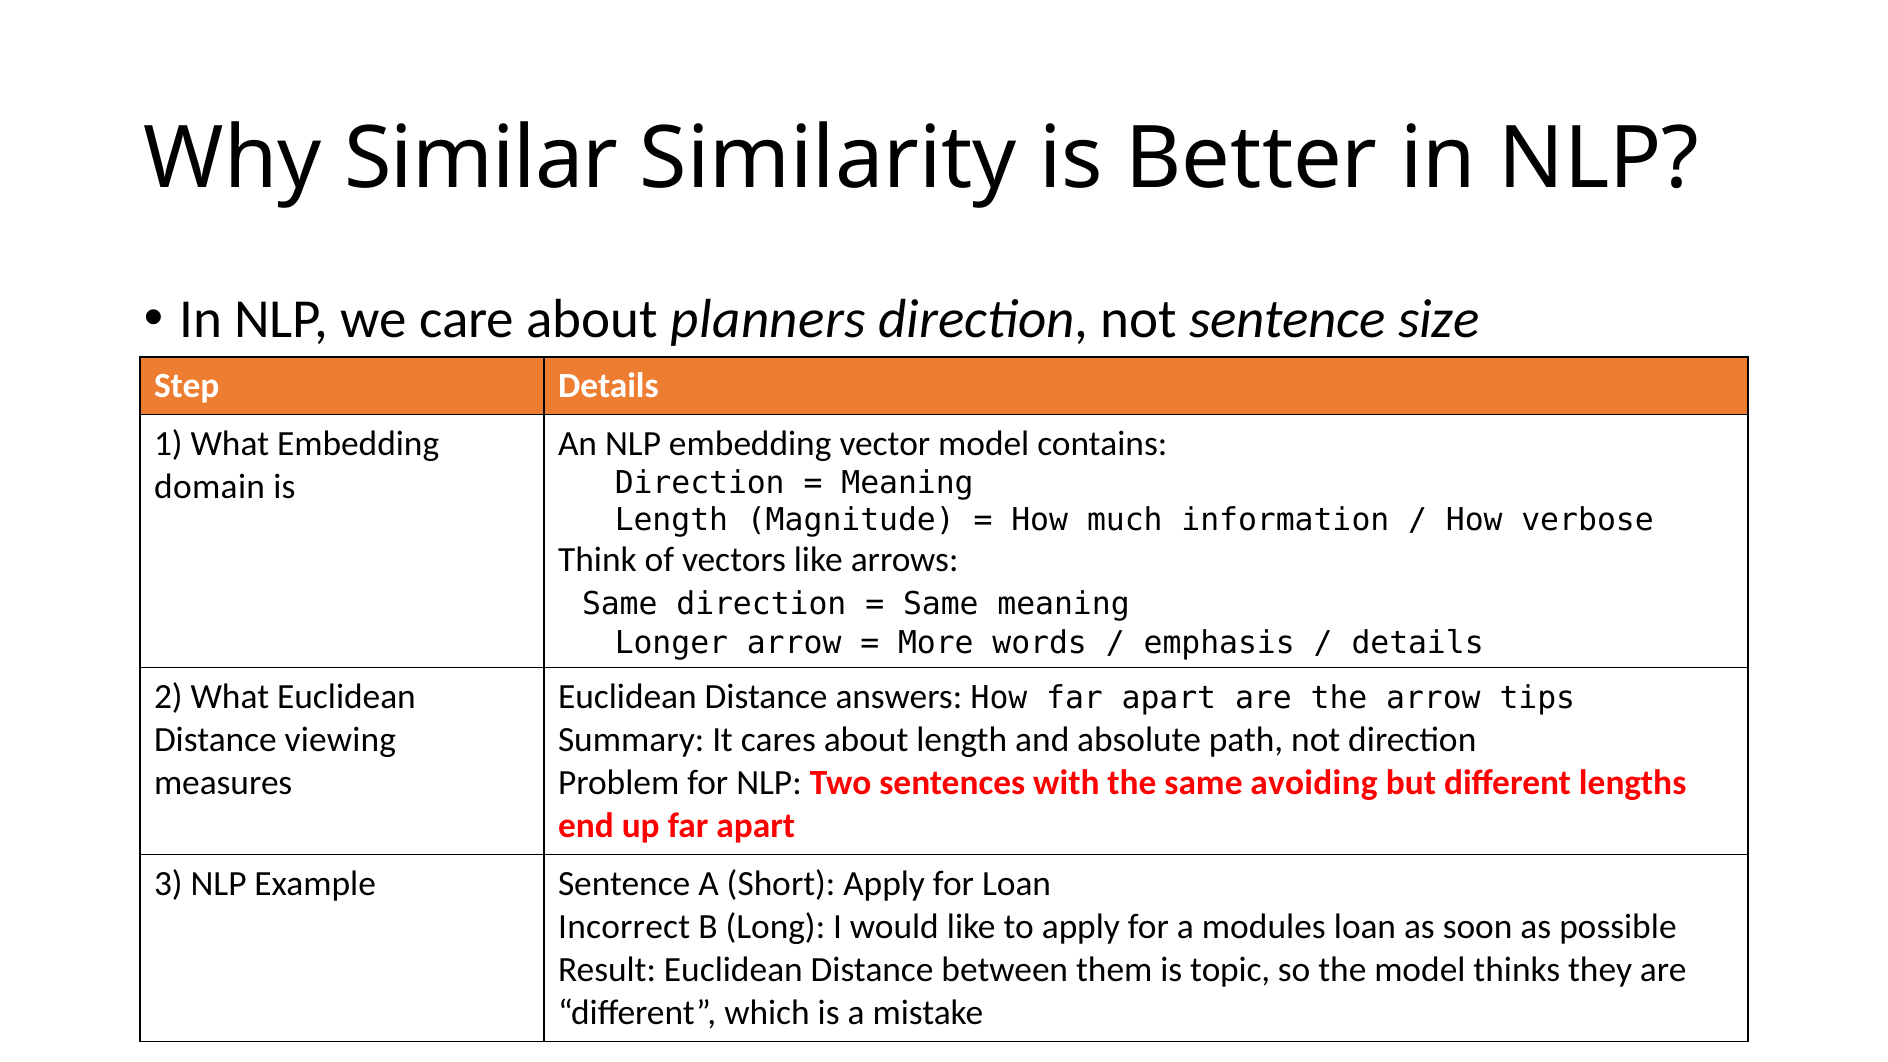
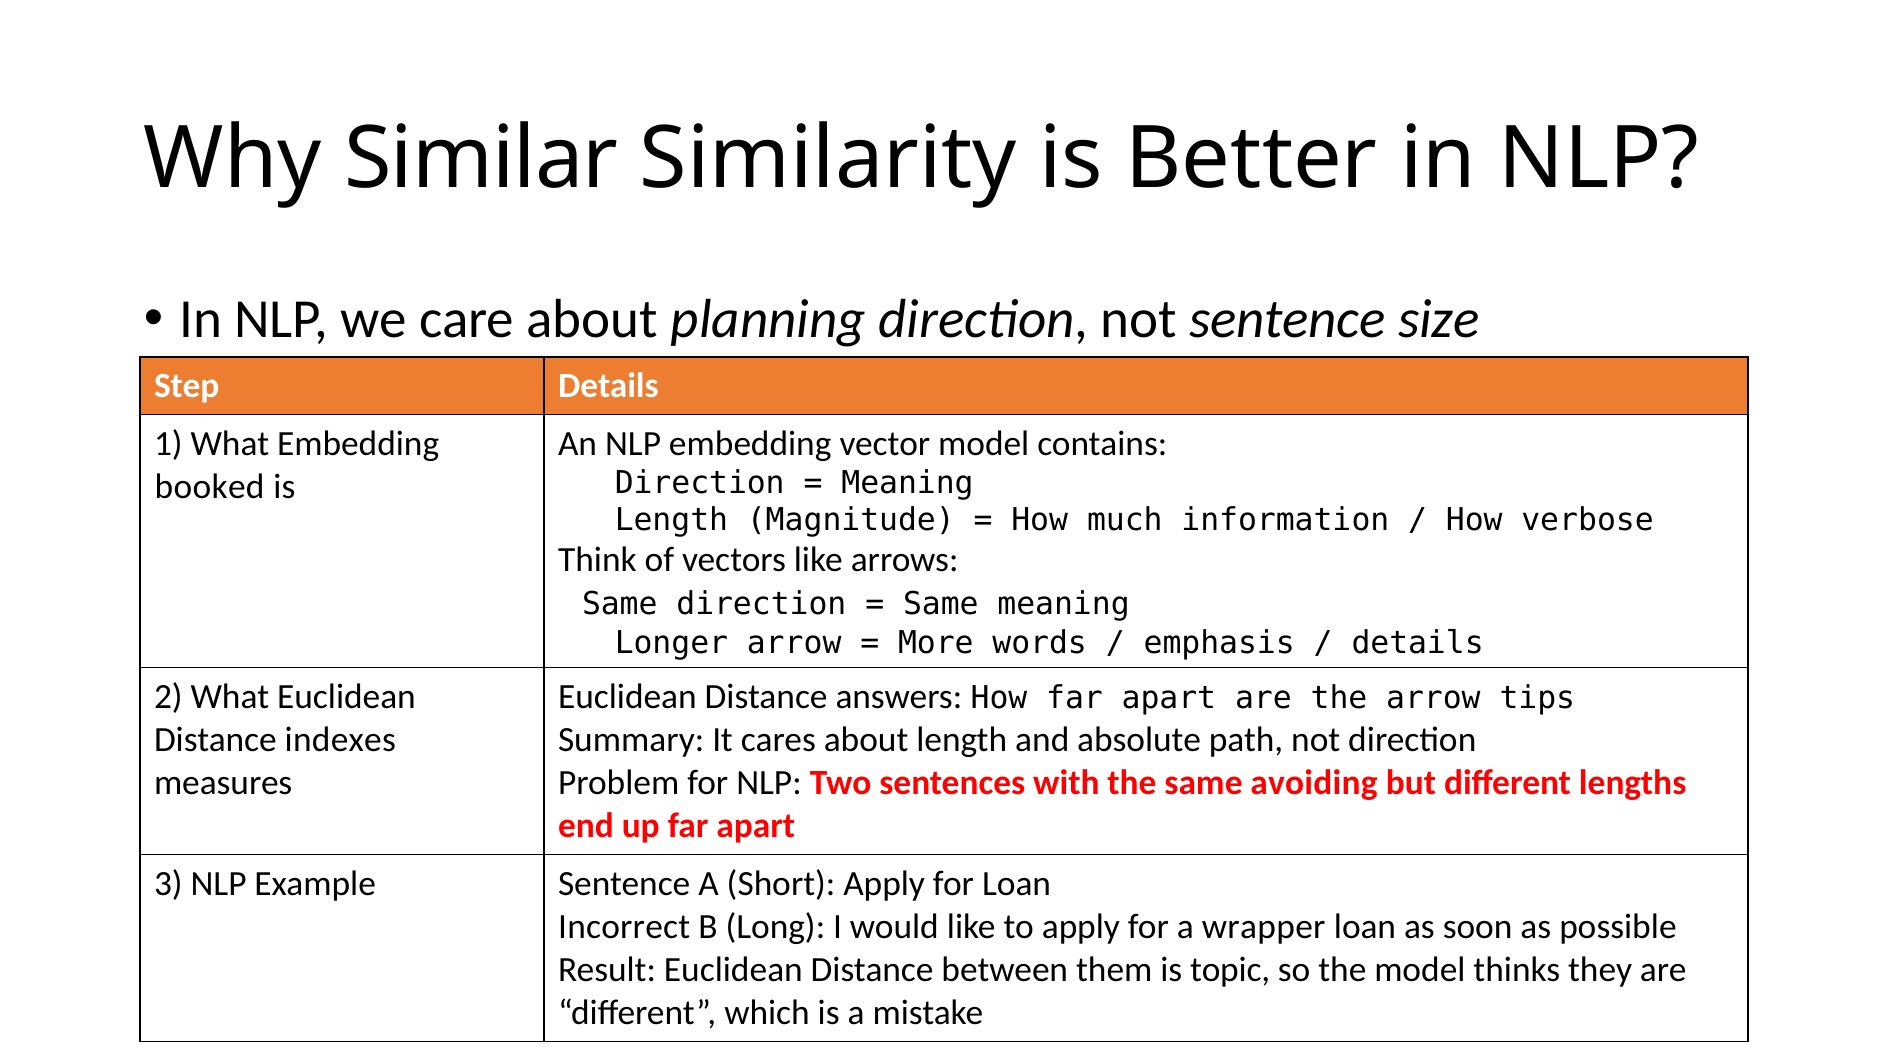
planners: planners -> planning
domain: domain -> booked
viewing: viewing -> indexes
modules: modules -> wrapper
